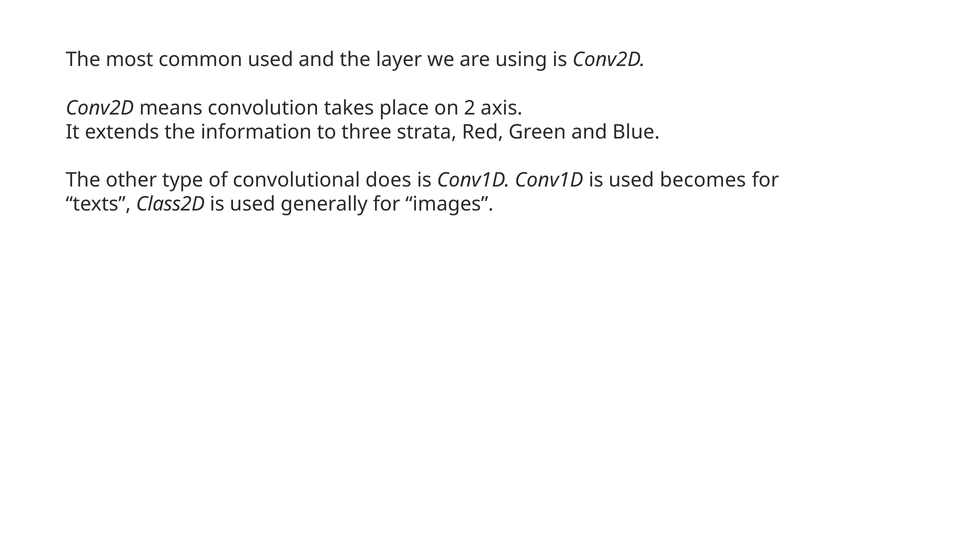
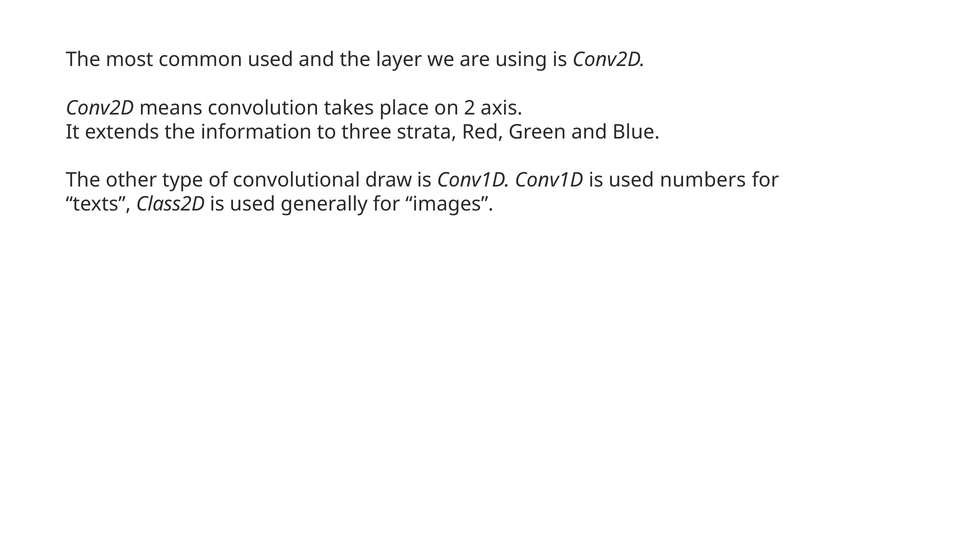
does: does -> draw
becomes: becomes -> numbers
